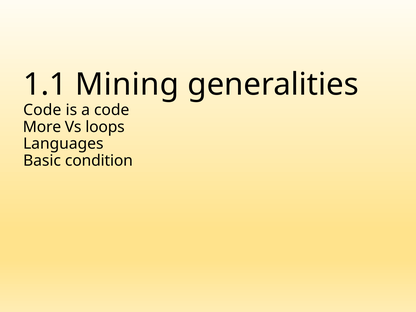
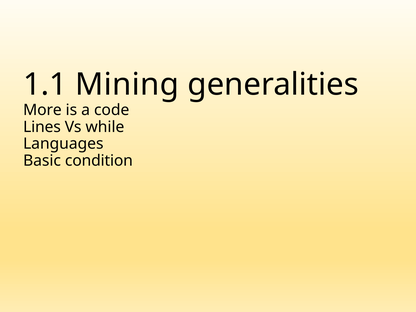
Code at (42, 110): Code -> More
More: More -> Lines
loops: loops -> while
